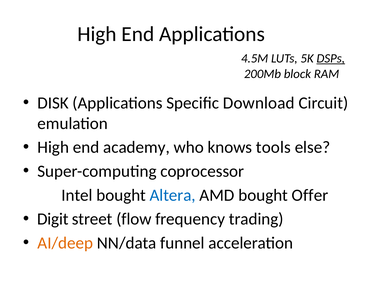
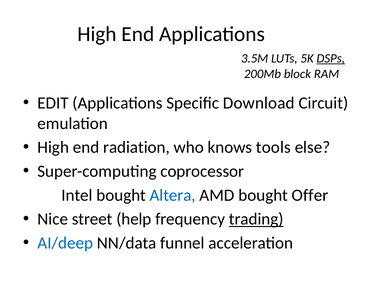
4.5M: 4.5M -> 3.5M
DISK: DISK -> EDIT
academy: academy -> radiation
Digit: Digit -> Nice
flow: flow -> help
trading underline: none -> present
AI/deep colour: orange -> blue
